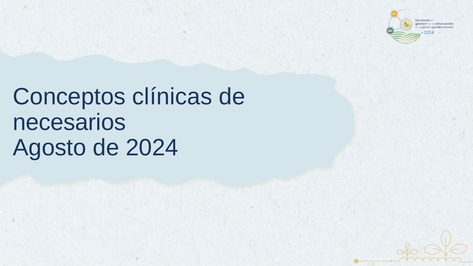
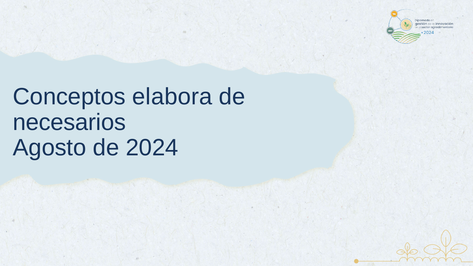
clínicas: clínicas -> elabora
